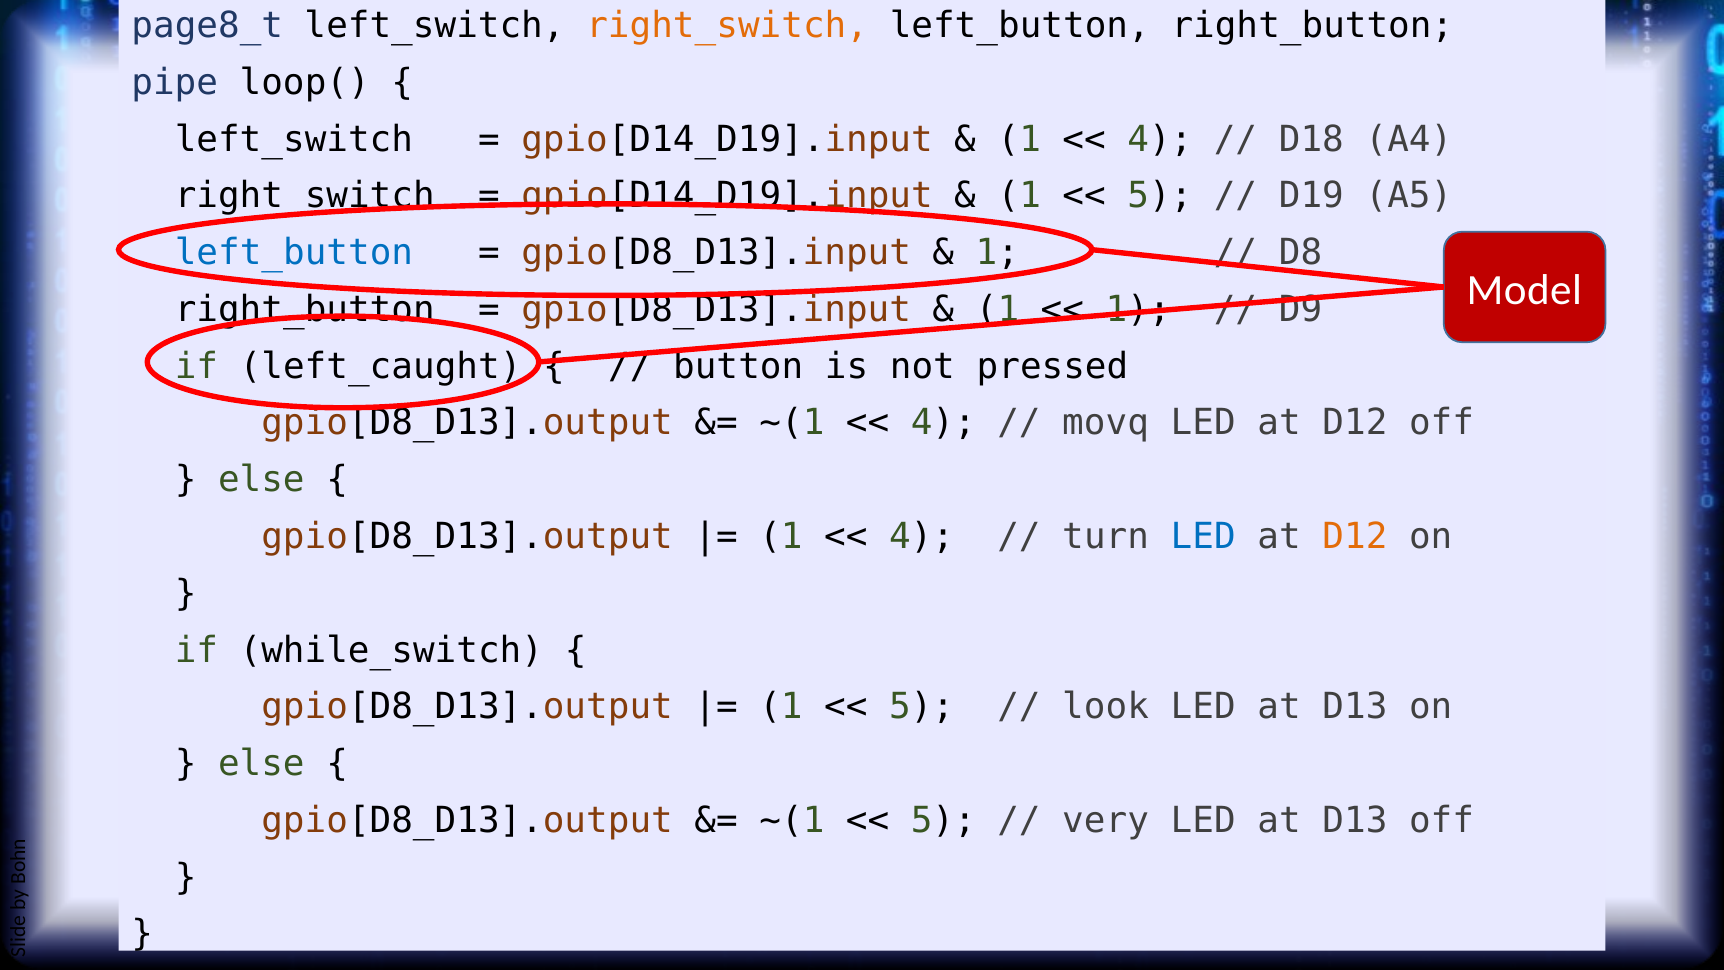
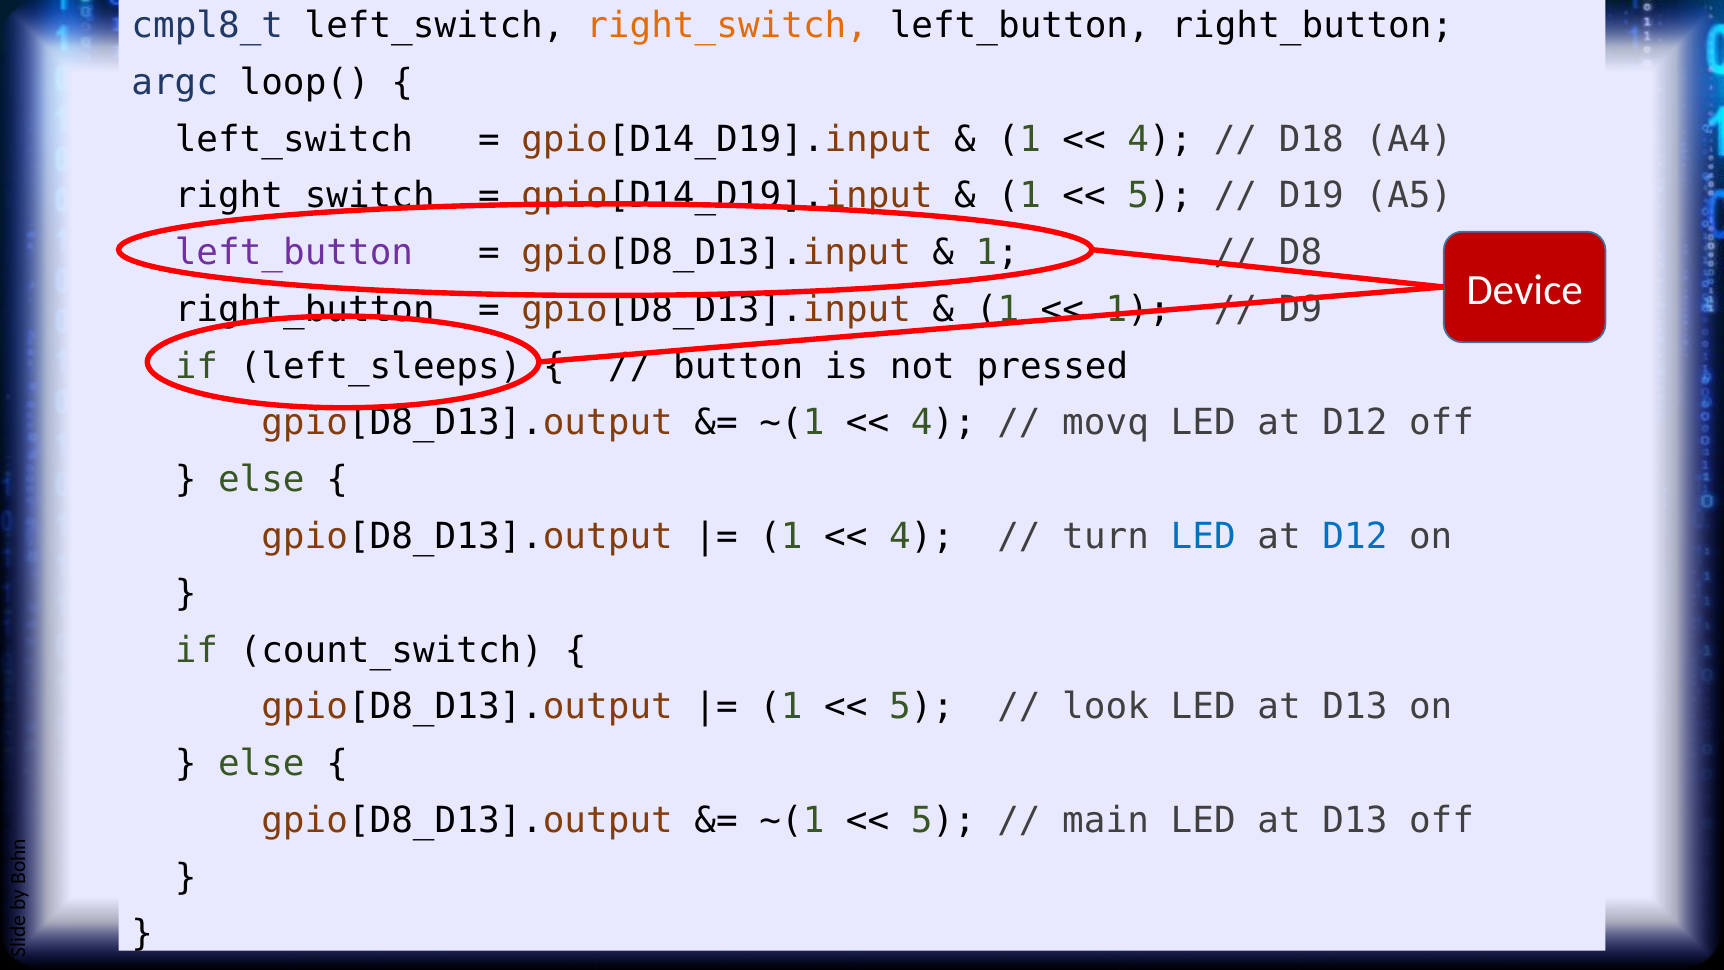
page8_t: page8_t -> cmpl8_t
pipe: pipe -> argc
left_button at (294, 253) colour: blue -> purple
Model: Model -> Device
left_caught: left_caught -> left_sleeps
D12 at (1355, 536) colour: orange -> blue
while_switch: while_switch -> count_switch
very: very -> main
